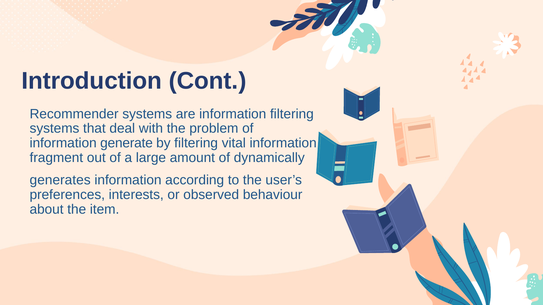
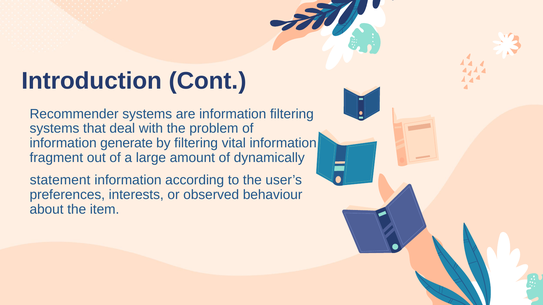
generates: generates -> statement
